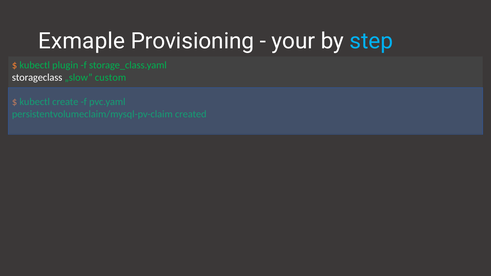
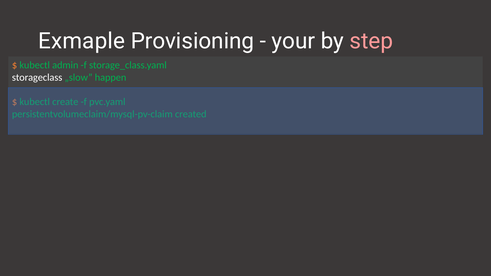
step colour: light blue -> pink
plugin: plugin -> admin
custom: custom -> happen
